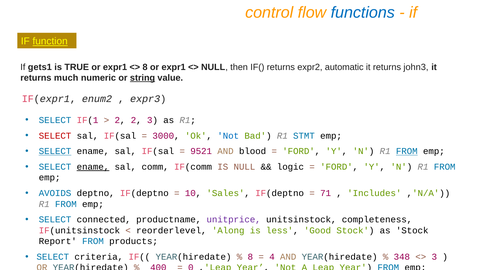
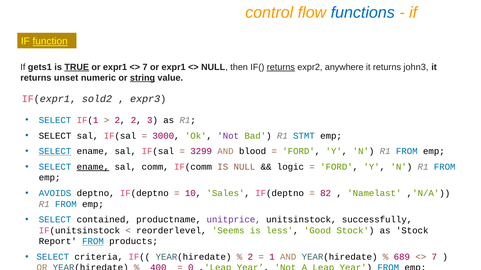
TRUE underline: none -> present
8 at (145, 67): 8 -> 7
returns at (281, 67) underline: none -> present
automatic: automatic -> anywhere
much: much -> unset
enum2: enum2 -> sold2
SELECT at (55, 136) colour: red -> black
Not at (228, 136) colour: blue -> purple
9521: 9521 -> 3299
FROM at (407, 152) underline: present -> none
71: 71 -> 82
Includes: Includes -> Namelast
connected: connected -> contained
completeness: completeness -> successfully
Along: Along -> Seems
FROM at (93, 242) underline: none -> present
8 at (250, 257): 8 -> 2
4: 4 -> 1
348: 348 -> 689
3 at (434, 257): 3 -> 7
